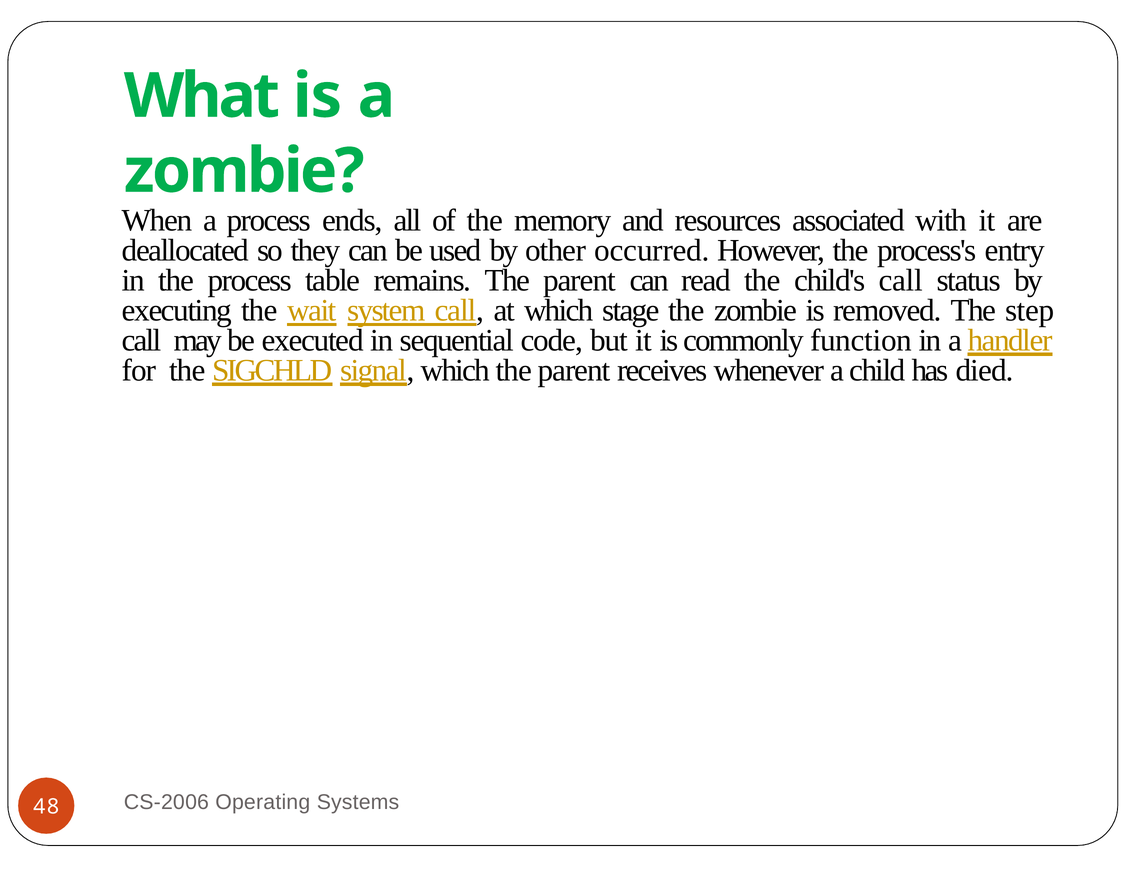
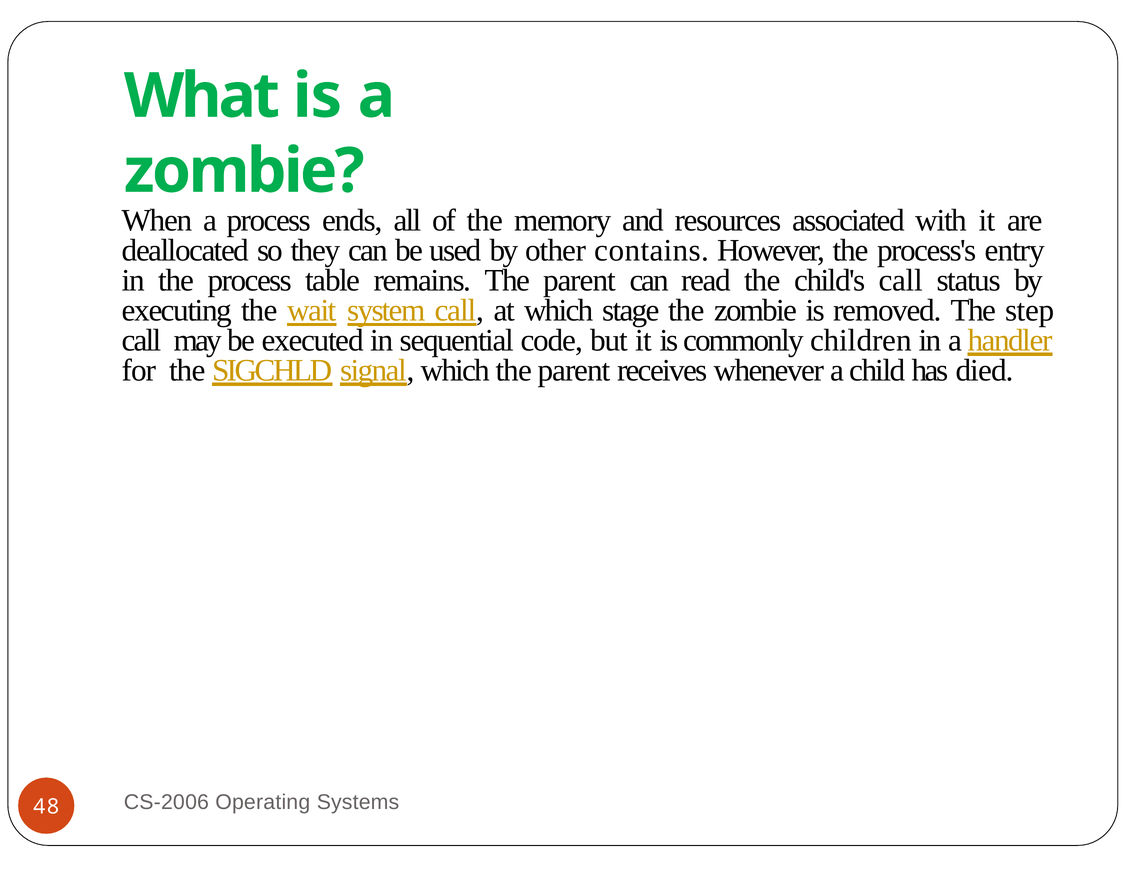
occurred: occurred -> contains
function: function -> children
